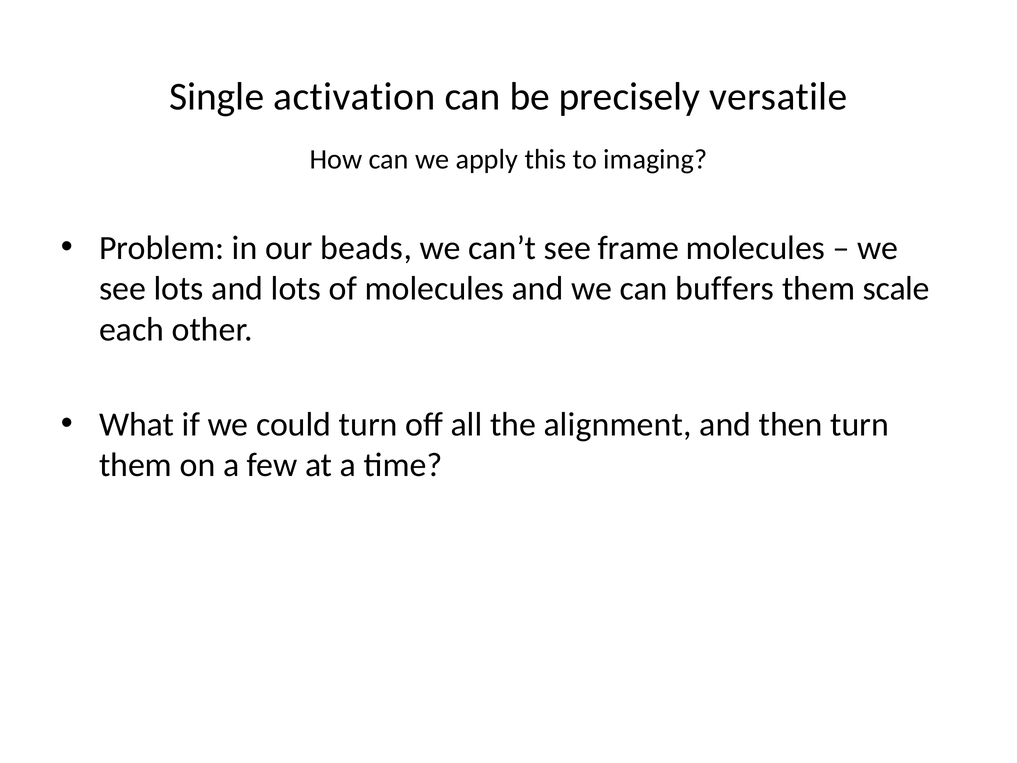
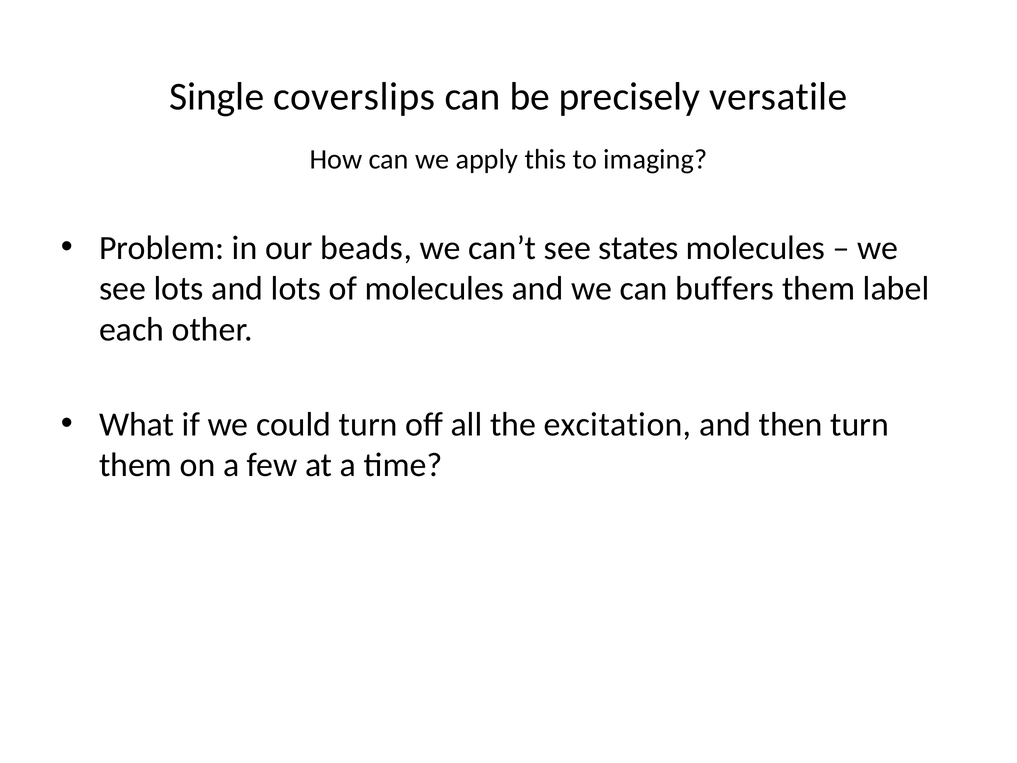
activation: activation -> coverslips
frame: frame -> states
scale: scale -> label
alignment: alignment -> excitation
